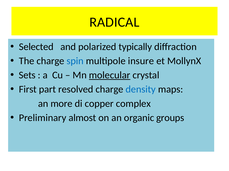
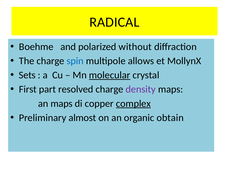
Selected: Selected -> Boehme
typically: typically -> without
insure: insure -> allows
density colour: blue -> purple
an more: more -> maps
complex underline: none -> present
groups: groups -> obtain
